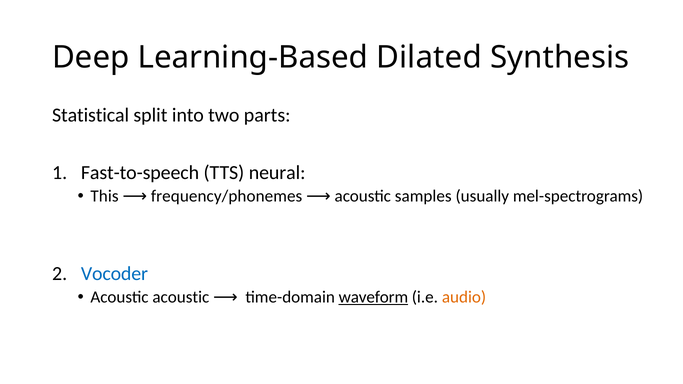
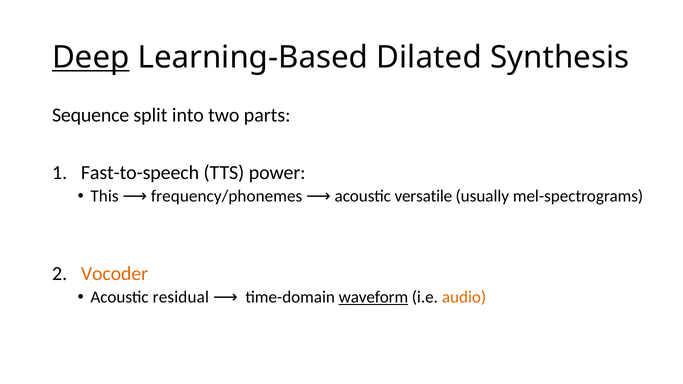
Deep underline: none -> present
Statistical: Statistical -> Sequence
neural: neural -> power
samples: samples -> versatile
Vocoder colour: blue -> orange
Acoustic acoustic: acoustic -> residual
